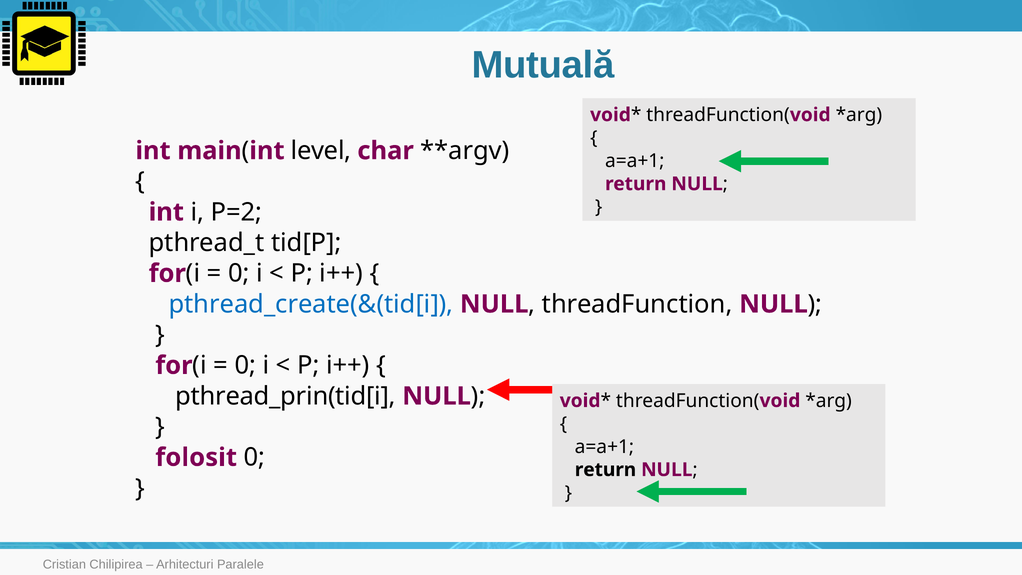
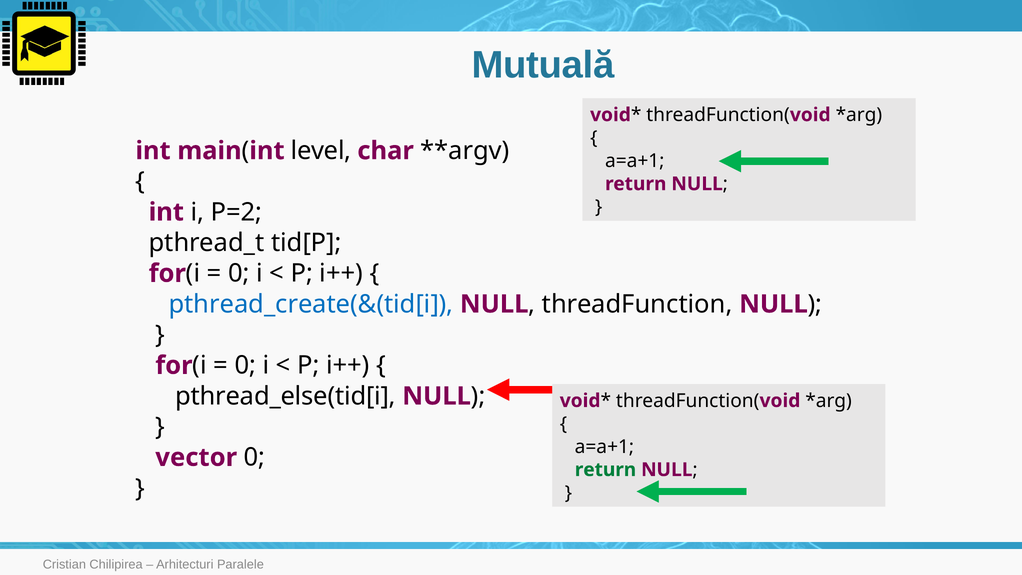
pthread_prin(tid[i: pthread_prin(tid[i -> pthread_else(tid[i
folosit: folosit -> vector
return at (605, 470) colour: black -> green
